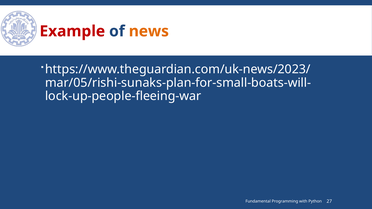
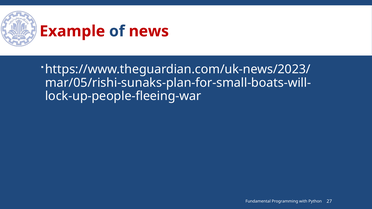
news colour: orange -> red
